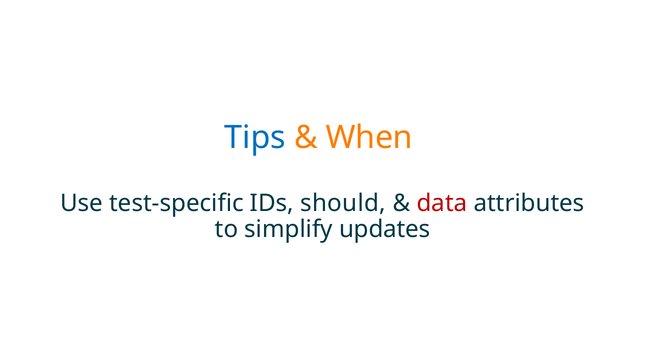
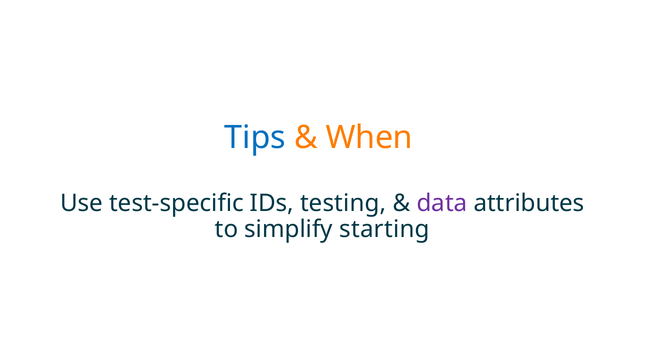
should: should -> testing
data colour: red -> purple
updates: updates -> starting
